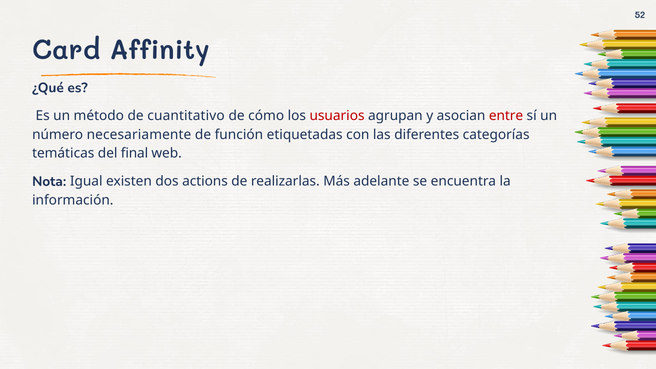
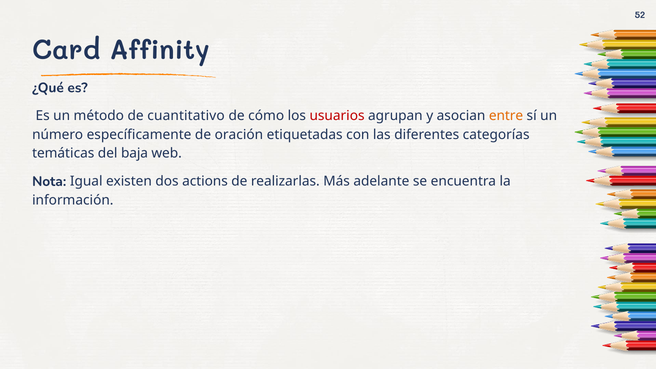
entre colour: red -> orange
necesariamente: necesariamente -> específicamente
función: función -> oración
final: final -> baja
